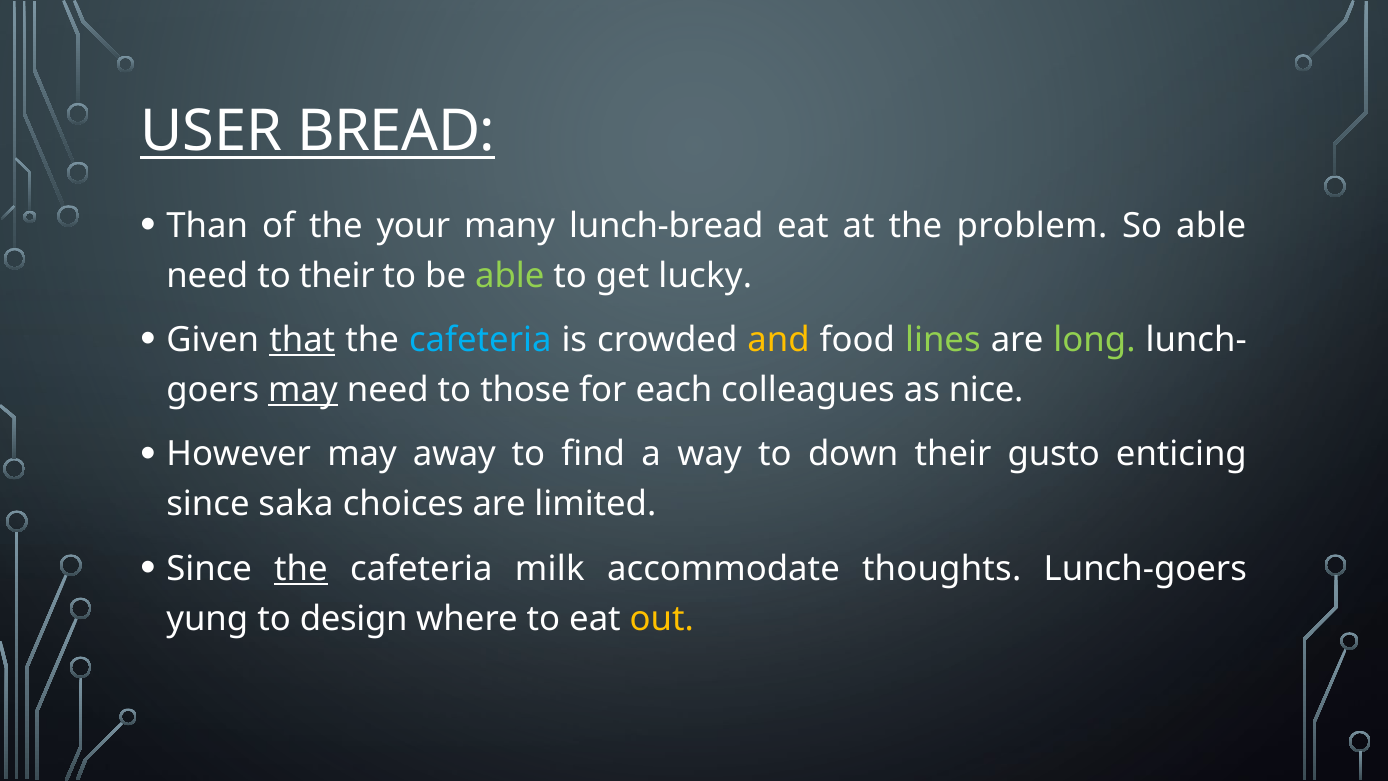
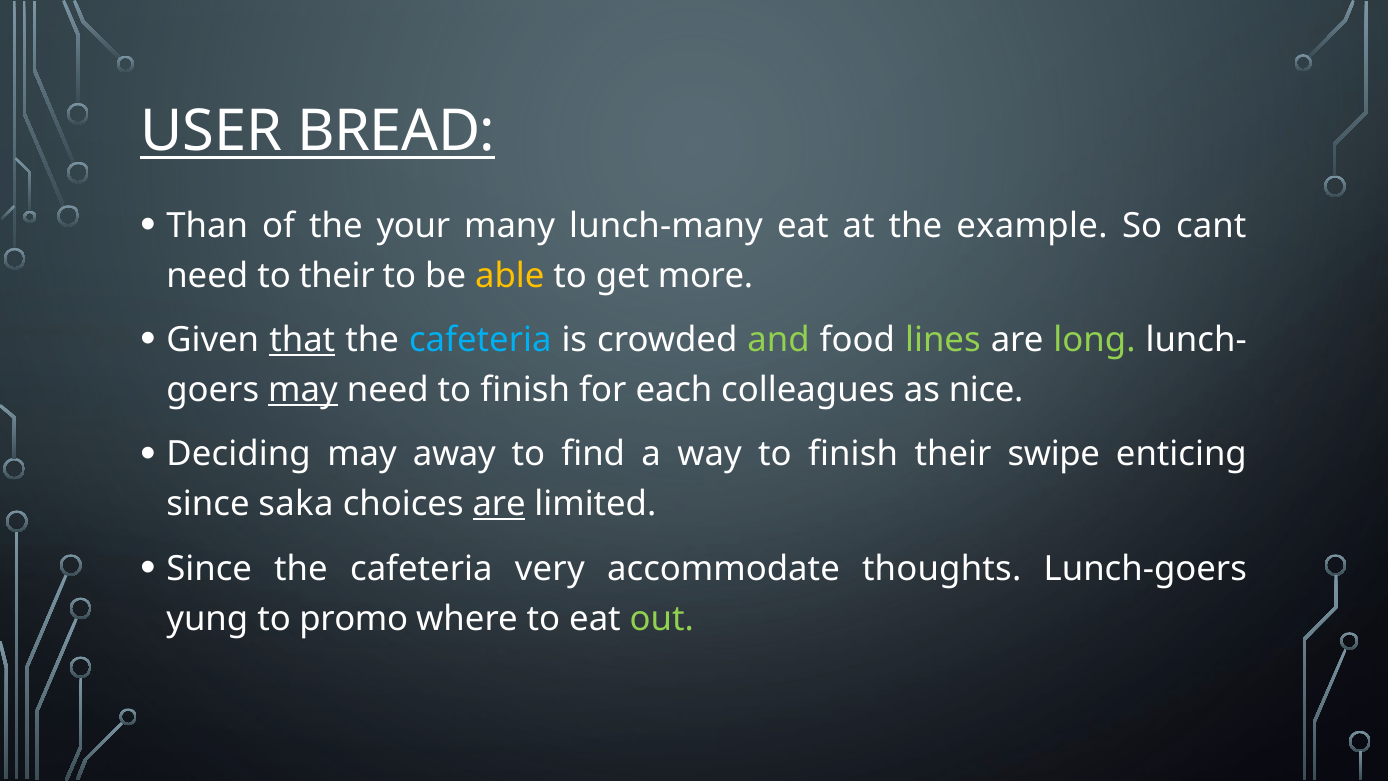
lunch-bread: lunch-bread -> lunch-many
problem: problem -> example
So able: able -> cant
able at (510, 276) colour: light green -> yellow
lucky: lucky -> more
and colour: yellow -> light green
need to those: those -> finish
However: However -> Deciding
way to down: down -> finish
gusto: gusto -> swipe
are at (499, 504) underline: none -> present
the at (301, 569) underline: present -> none
milk: milk -> very
design: design -> promo
out colour: yellow -> light green
